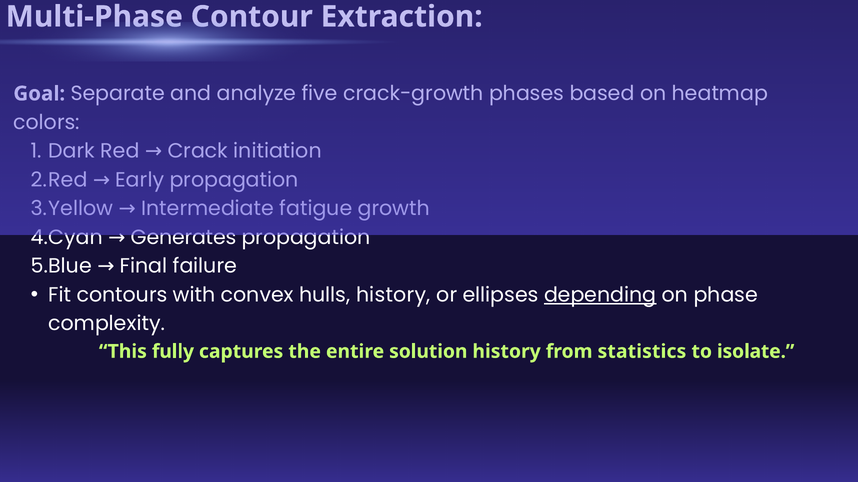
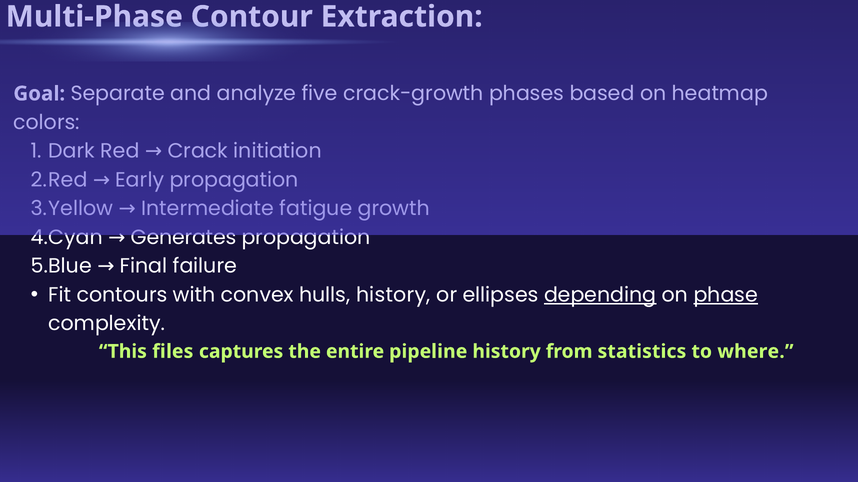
phase underline: none -> present
fully: fully -> files
solution: solution -> pipeline
isolate: isolate -> where
